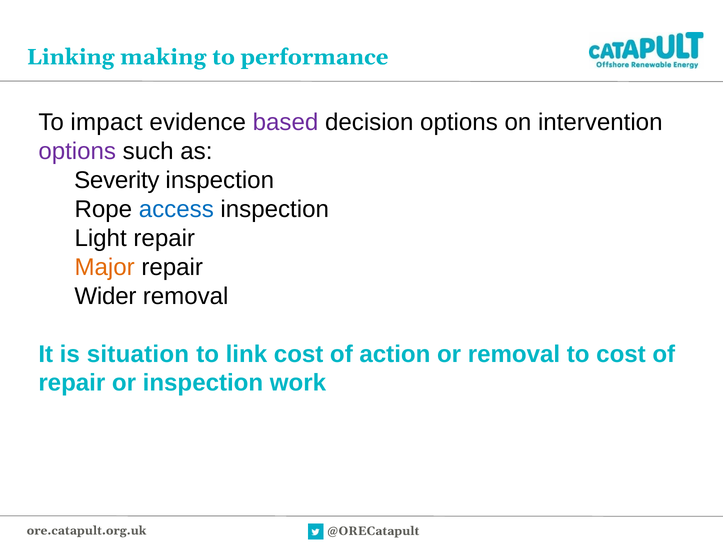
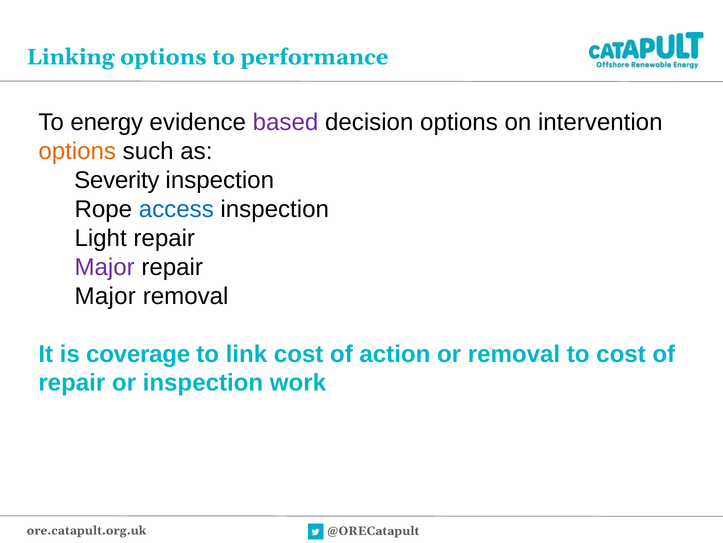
Linking making: making -> options
impact: impact -> energy
options at (77, 151) colour: purple -> orange
Major at (105, 267) colour: orange -> purple
Wider at (105, 296): Wider -> Major
situation: situation -> coverage
